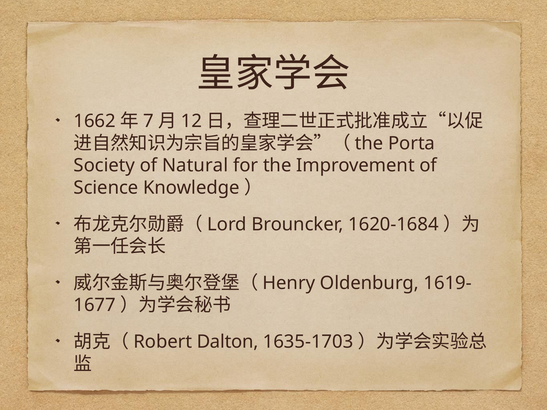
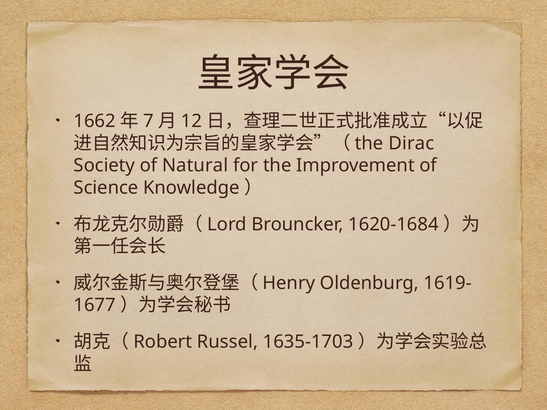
Porta: Porta -> Dirac
Dalton: Dalton -> Russel
